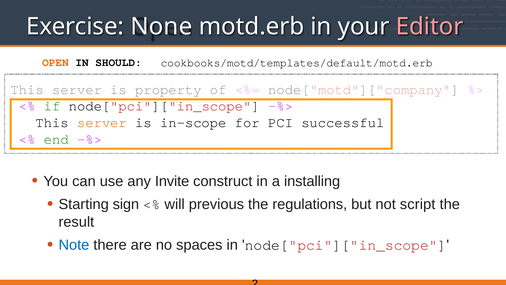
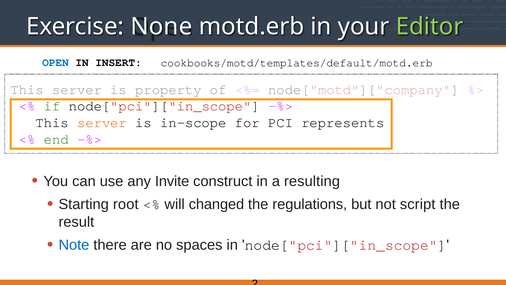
Editor colour: pink -> light green
OPEN colour: orange -> blue
SHOULD: SHOULD -> INSERT
successful: successful -> represents
installing: installing -> resulting
sign: sign -> root
previous: previous -> changed
